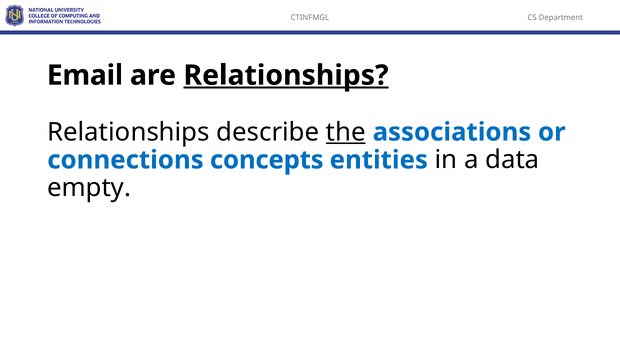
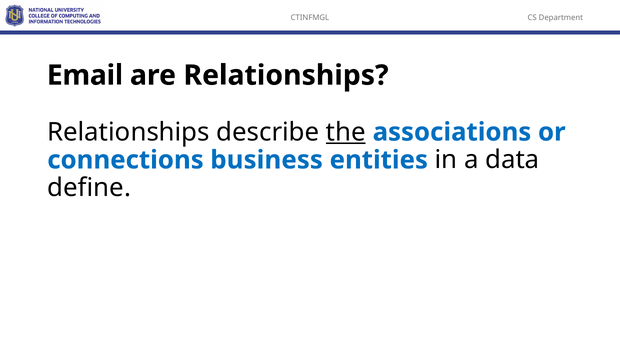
Relationships at (286, 76) underline: present -> none
concepts: concepts -> business
empty: empty -> define
